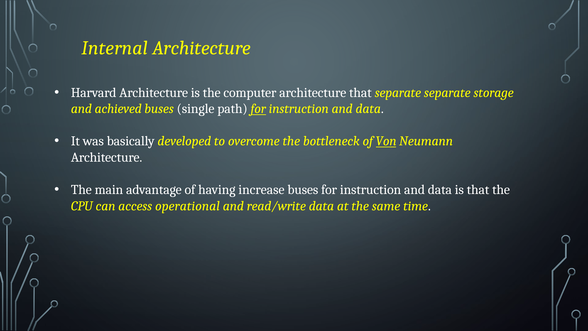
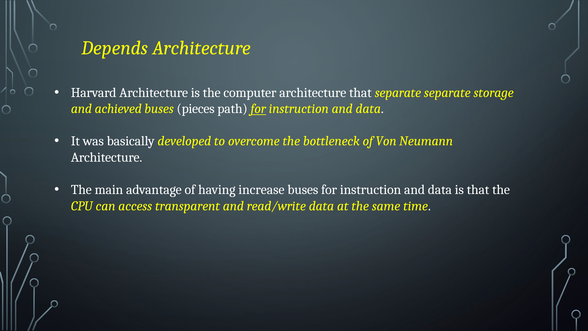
Internal: Internal -> Depends
single: single -> pieces
Von underline: present -> none
operational: operational -> transparent
